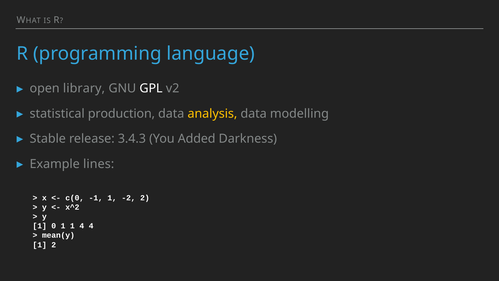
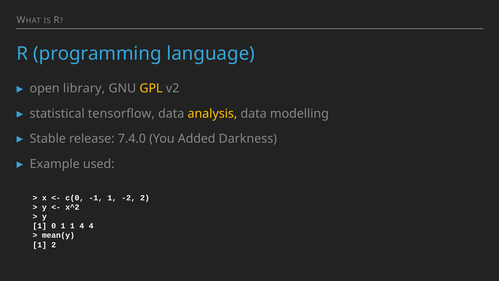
GPL colour: white -> yellow
production: production -> tensorflow
3.4.3: 3.4.3 -> 7.4.0
lines: lines -> used
